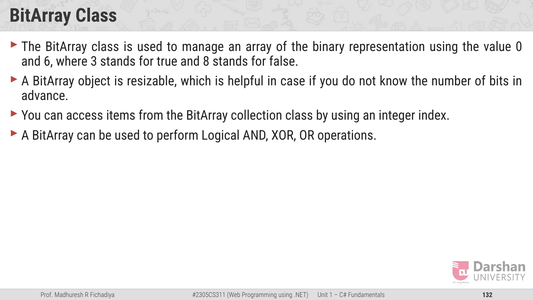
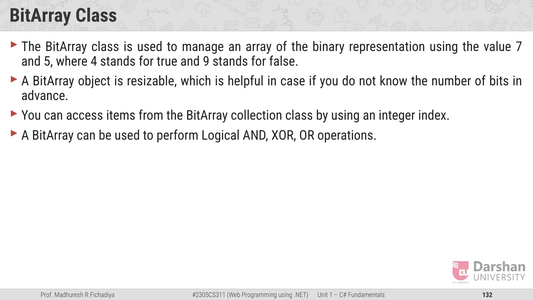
0: 0 -> 7
6: 6 -> 5
3: 3 -> 4
8: 8 -> 9
